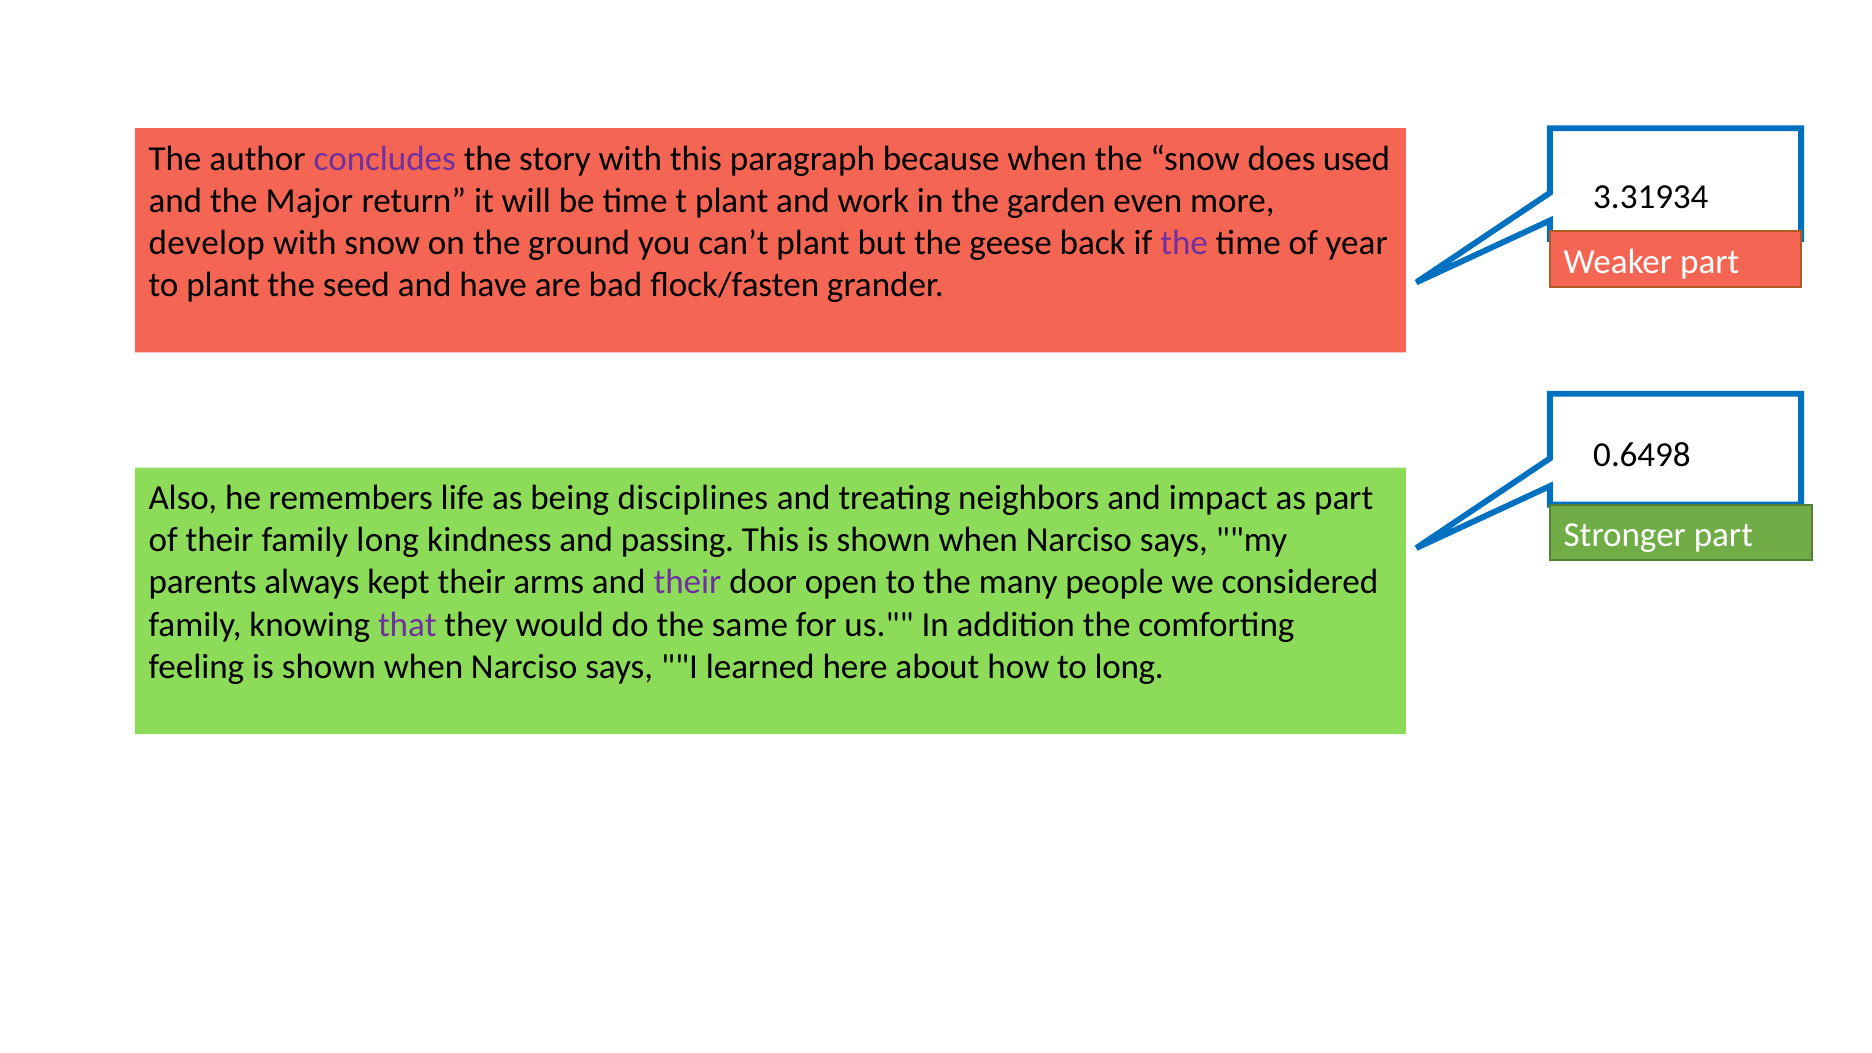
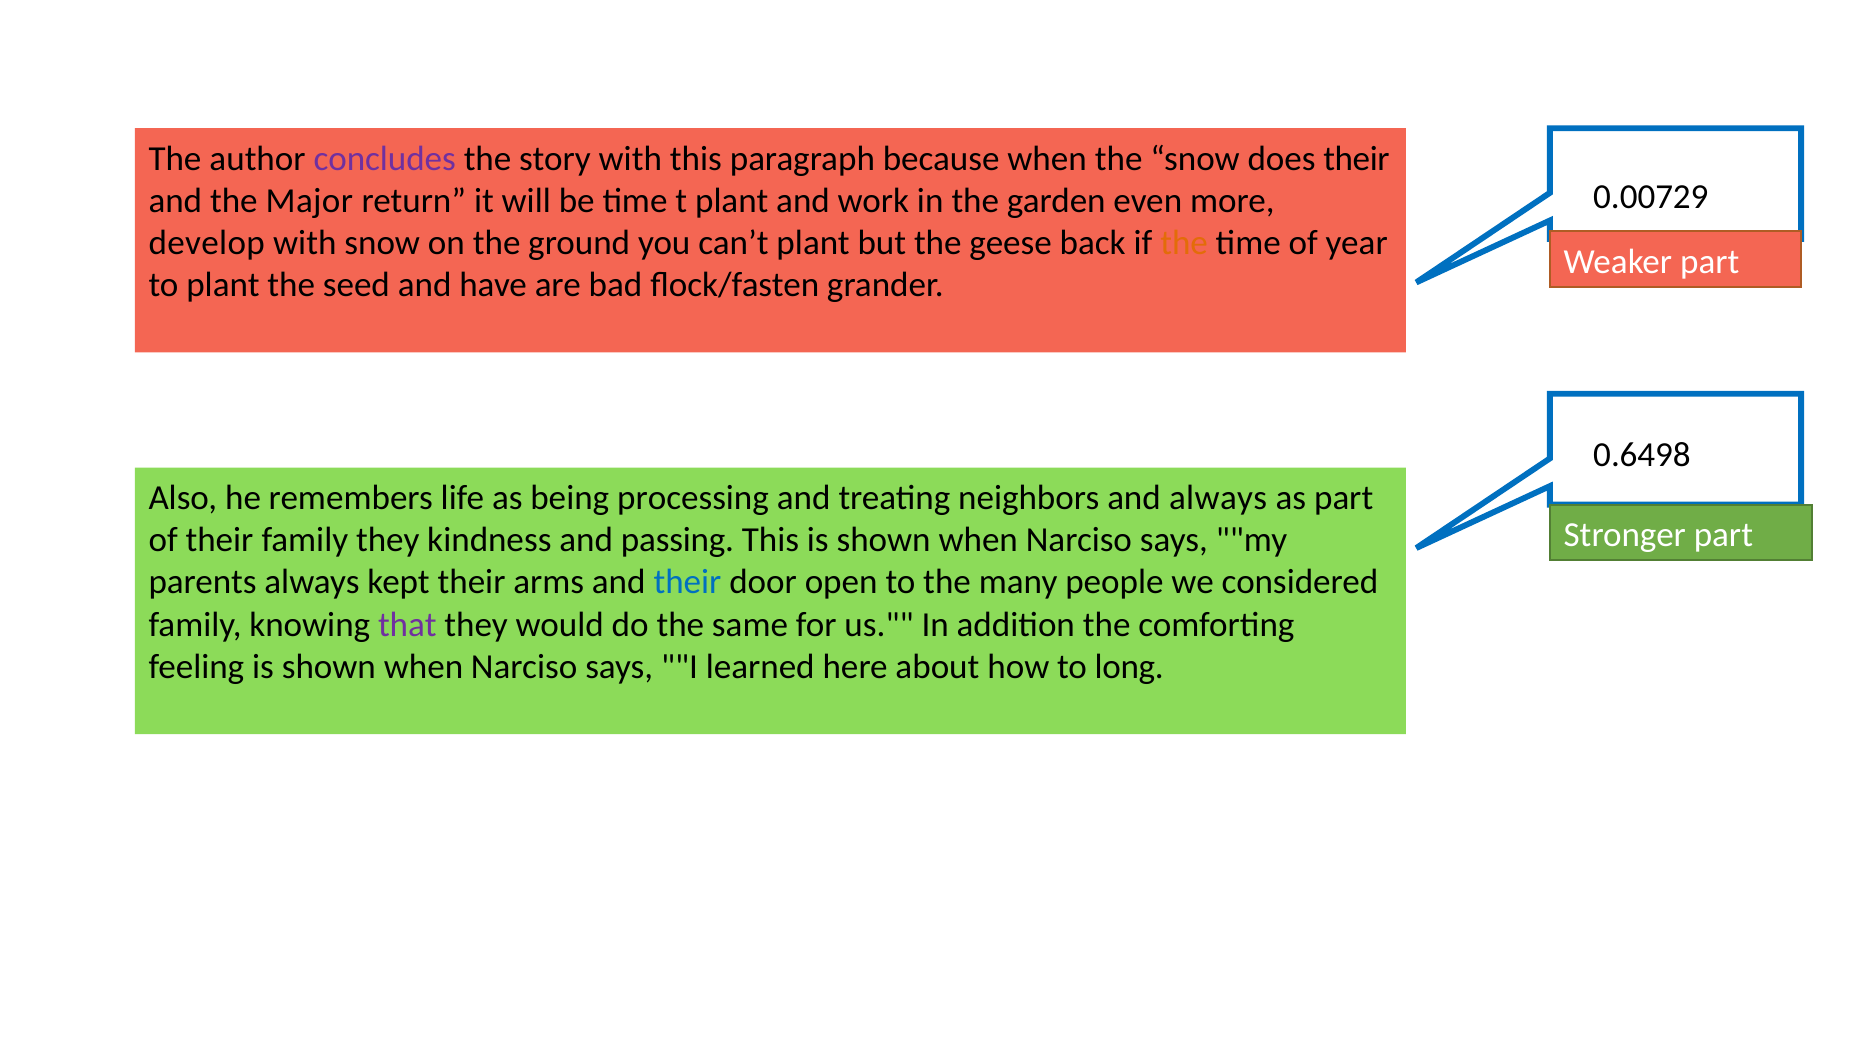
does used: used -> their
3.31934: 3.31934 -> 0.00729
the at (1184, 243) colour: purple -> orange
disciplines: disciplines -> processing
and impact: impact -> always
family long: long -> they
their at (687, 582) colour: purple -> blue
